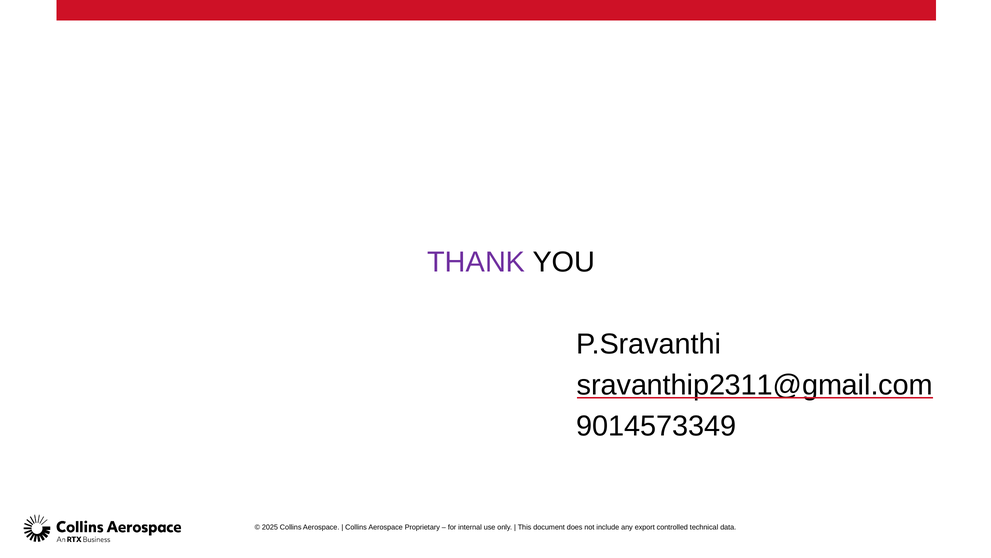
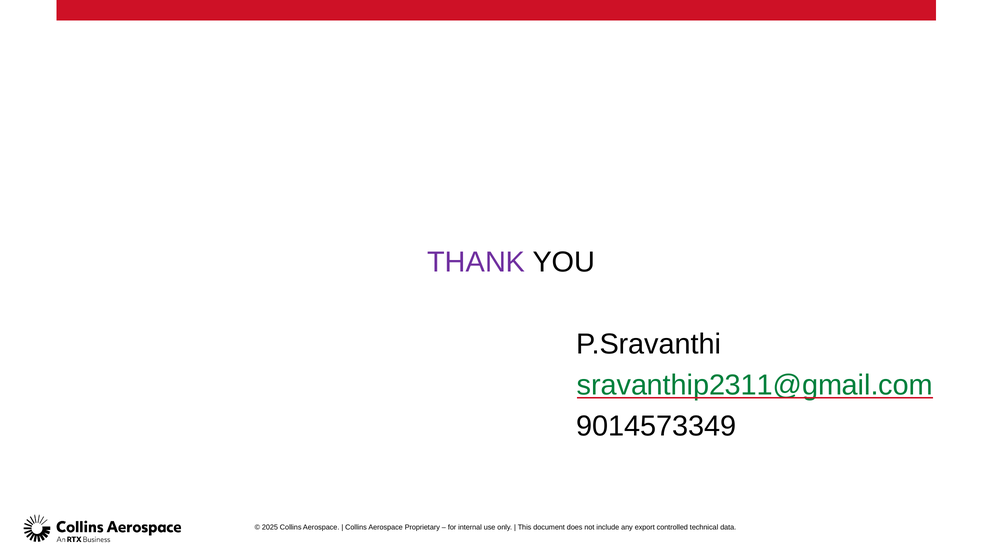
sravanthip2311@gmail.com colour: black -> green
